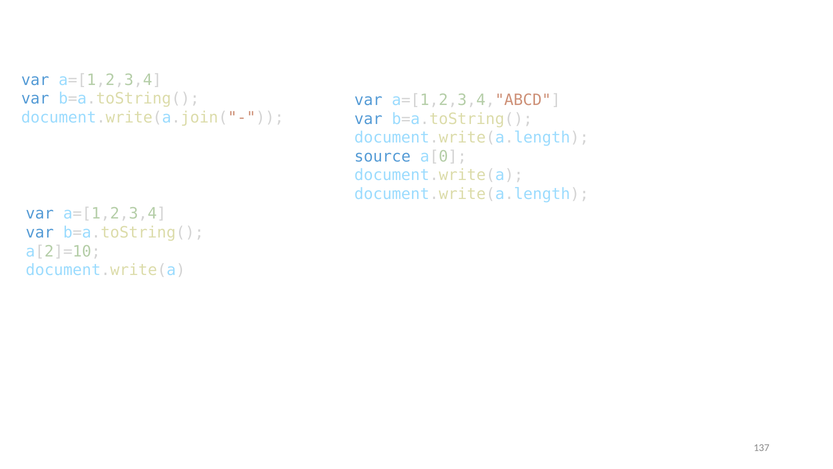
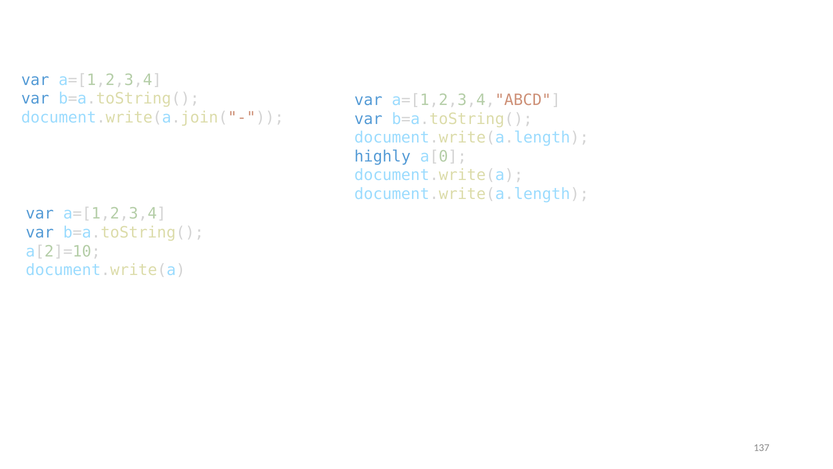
source: source -> highly
